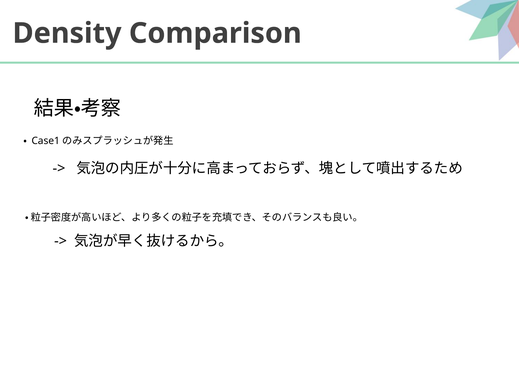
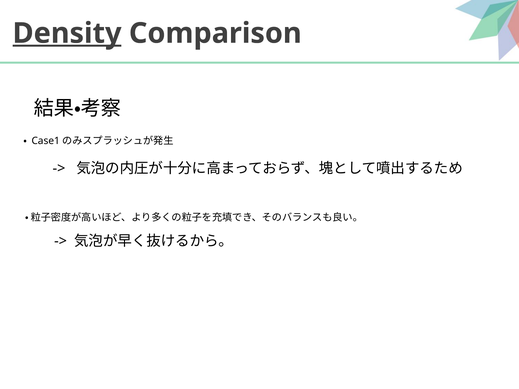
Density underline: none -> present
